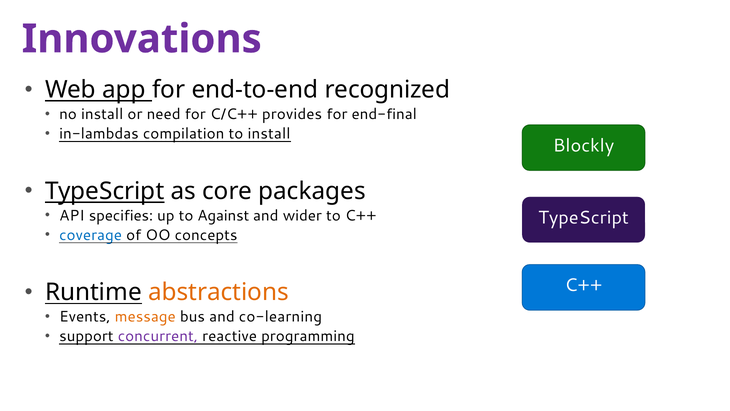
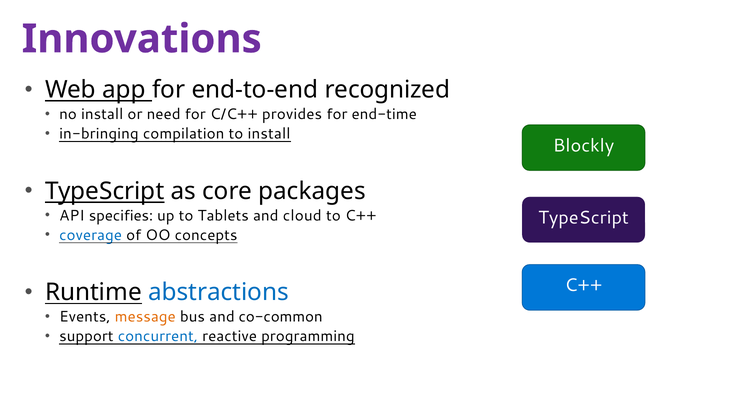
end-final: end-final -> end-time
in-lambdas: in-lambdas -> in-bringing
Against: Against -> Tablets
wider: wider -> cloud
abstractions colour: orange -> blue
co-learning: co-learning -> co-common
concurrent colour: purple -> blue
